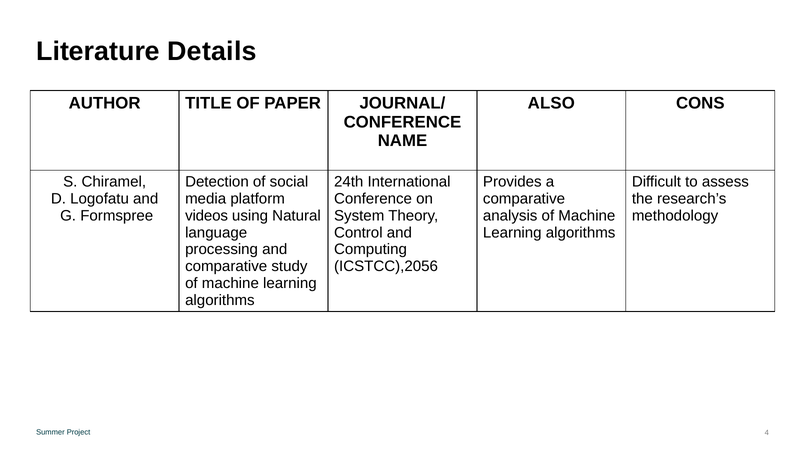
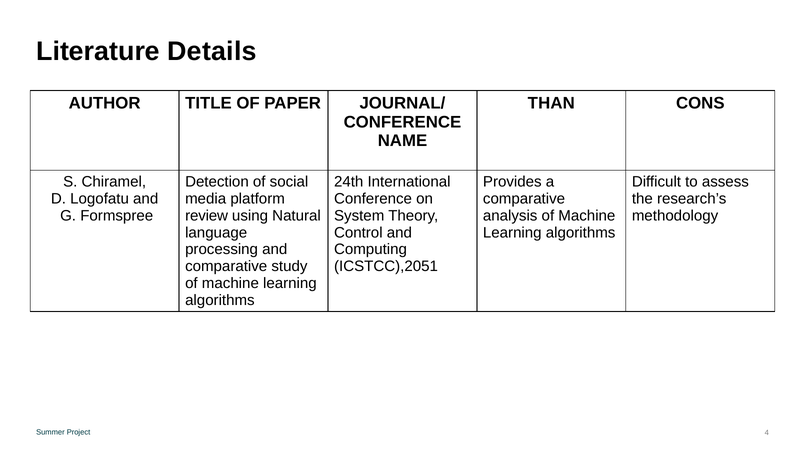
ALSO: ALSO -> THAN
videos: videos -> review
ICSTCC),2056: ICSTCC),2056 -> ICSTCC),2051
